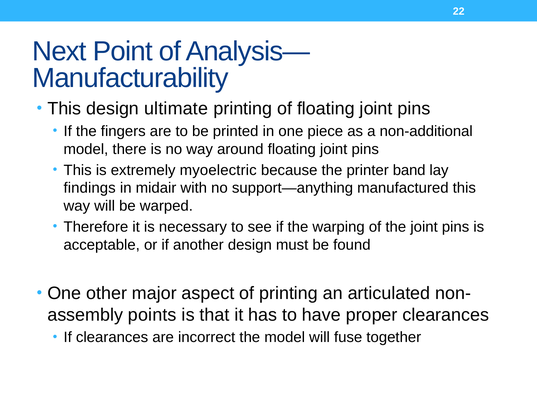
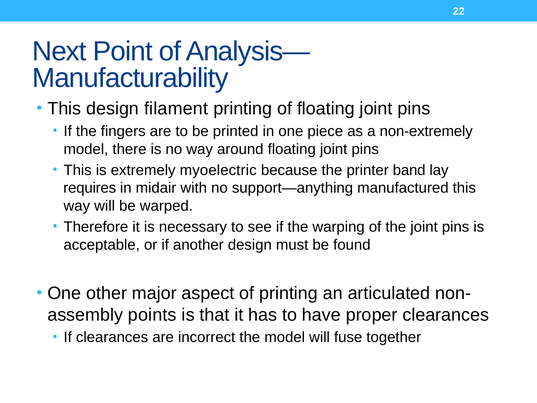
ultimate: ultimate -> filament
non-additional: non-additional -> non-extremely
findings: findings -> requires
